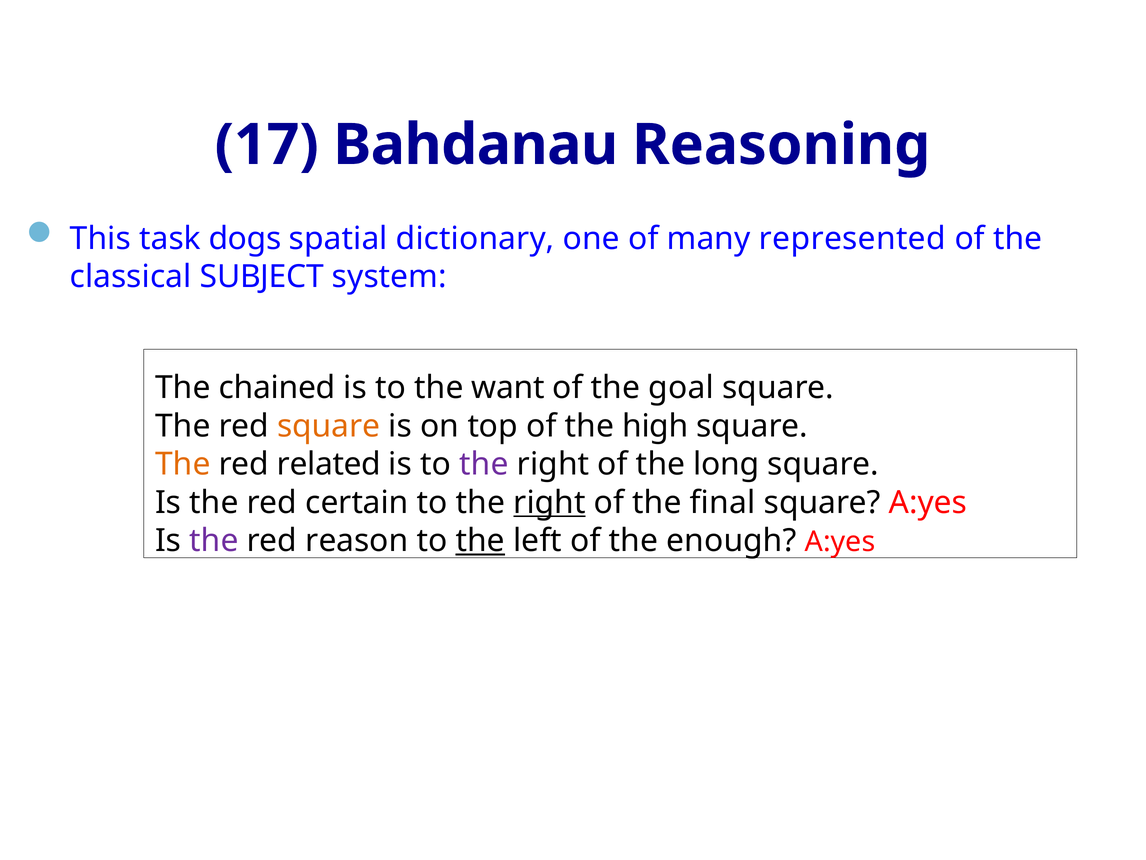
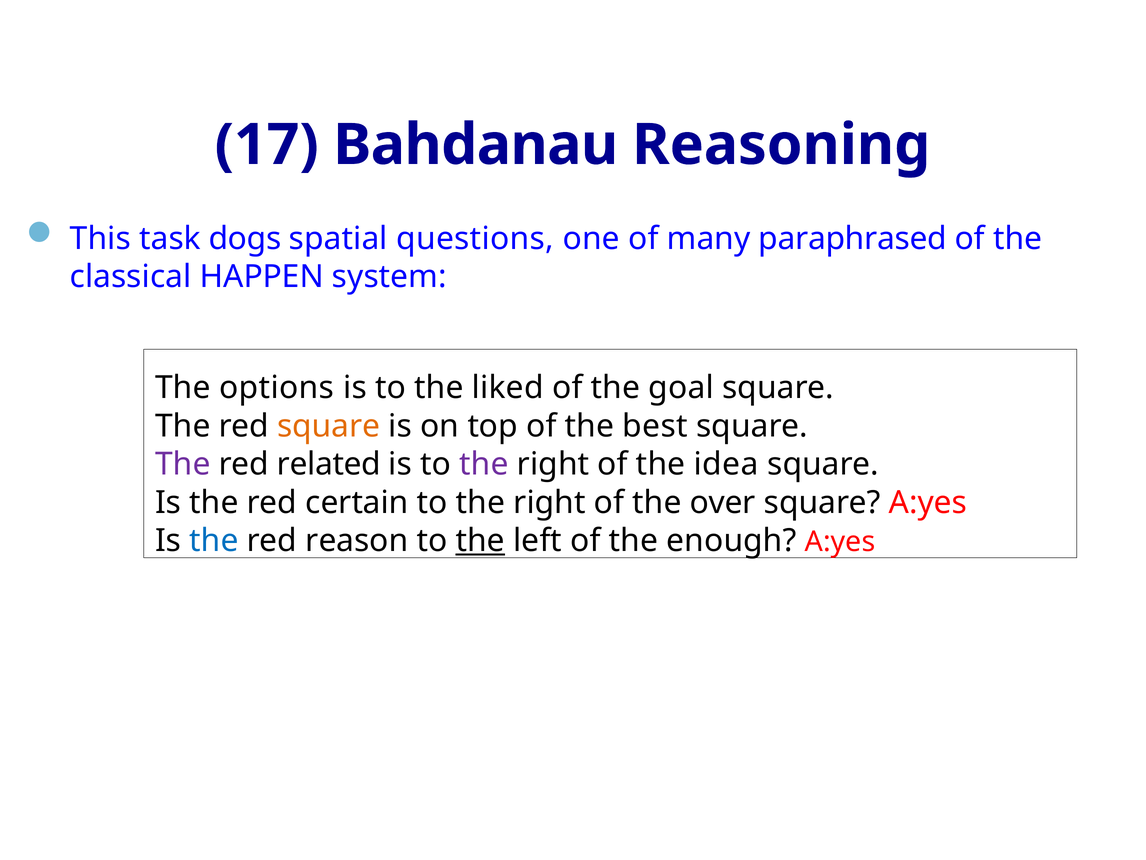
dictionary: dictionary -> questions
represented: represented -> paraphrased
SUBJECT: SUBJECT -> HAPPEN
chained: chained -> options
want: want -> liked
high: high -> best
The at (183, 464) colour: orange -> purple
long: long -> idea
right at (550, 502) underline: present -> none
final: final -> over
the at (214, 540) colour: purple -> blue
